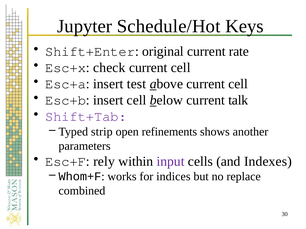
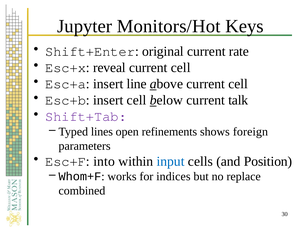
Schedule/Hot: Schedule/Hot -> Monitors/Hot
check: check -> reveal
test: test -> line
strip: strip -> lines
another: another -> foreign
rely: rely -> into
input colour: purple -> blue
Indexes: Indexes -> Position
